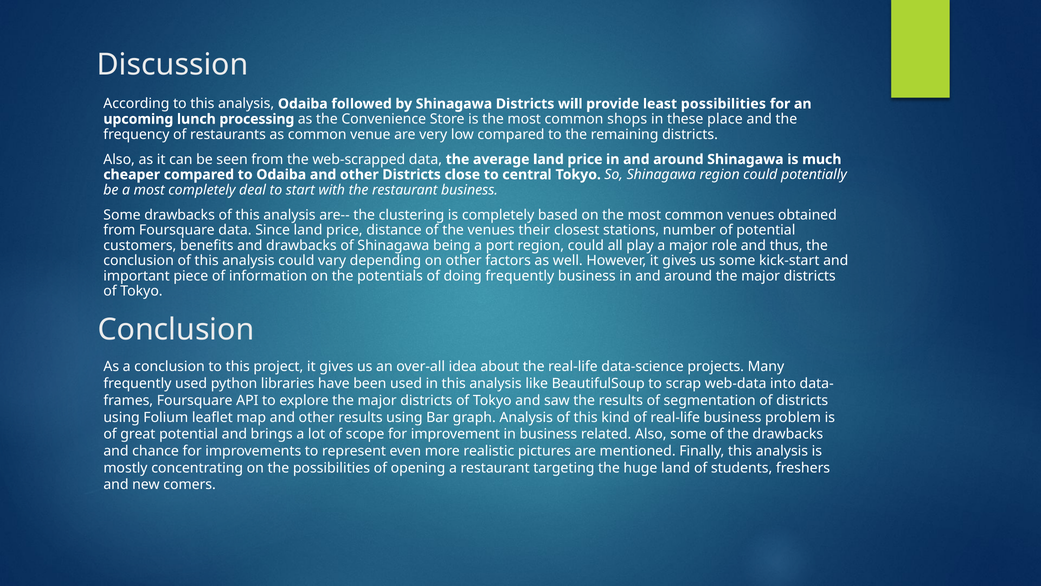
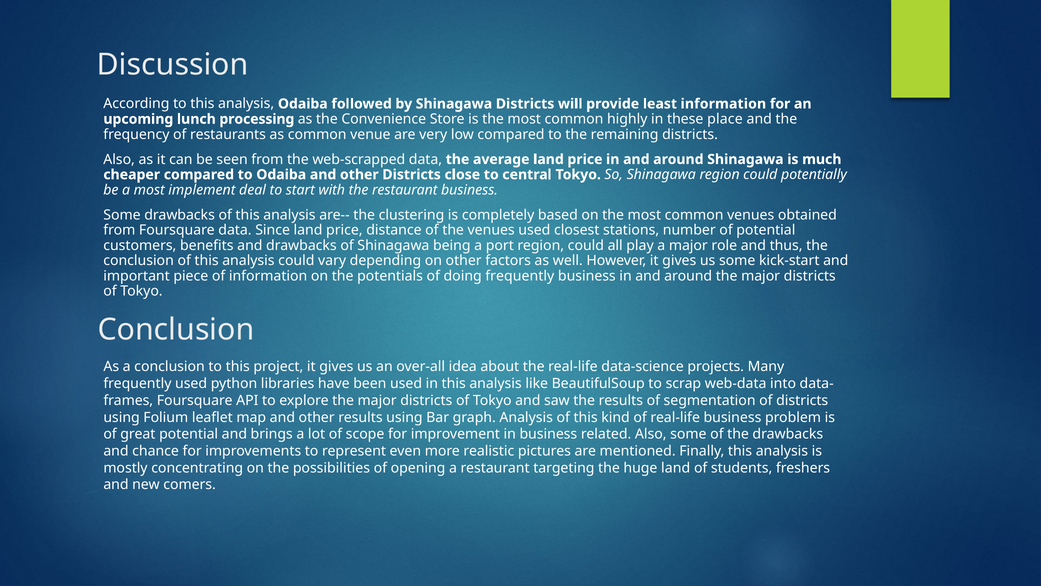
least possibilities: possibilities -> information
shops: shops -> highly
most completely: completely -> implement
venues their: their -> used
